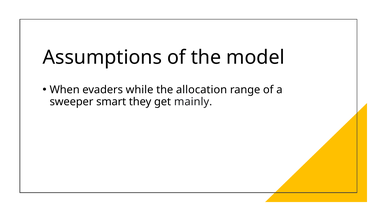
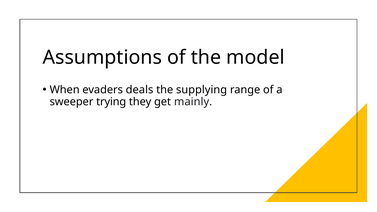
while: while -> deals
allocation: allocation -> supplying
smart: smart -> trying
